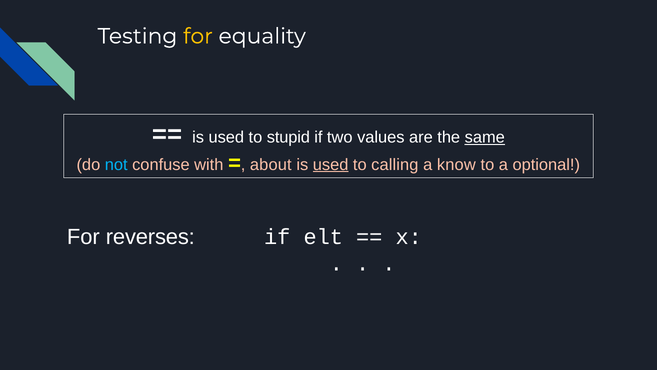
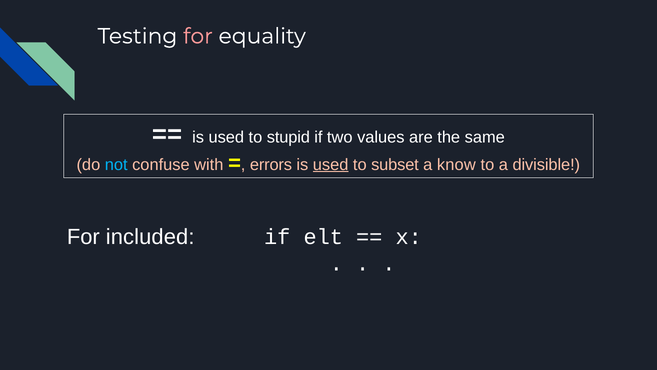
for at (198, 36) colour: yellow -> pink
same underline: present -> none
about: about -> errors
calling: calling -> subset
optional: optional -> divisible
reverses: reverses -> included
